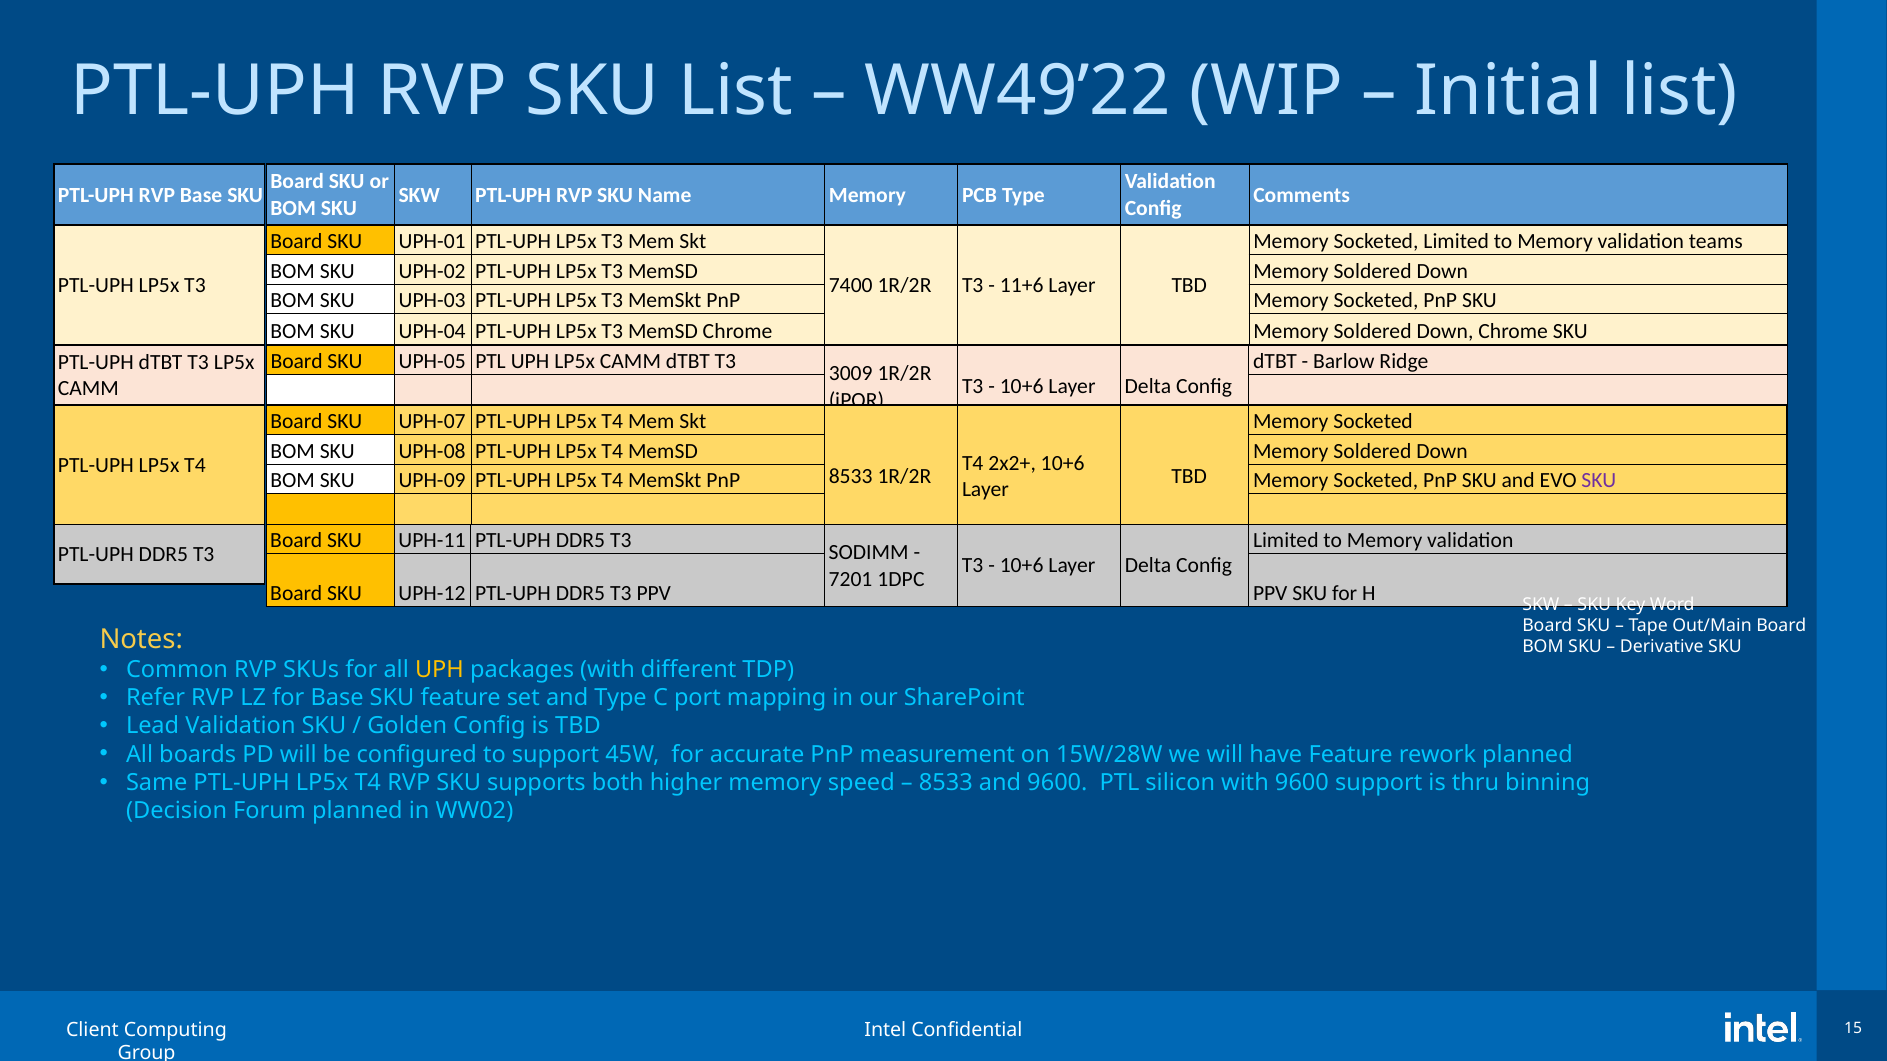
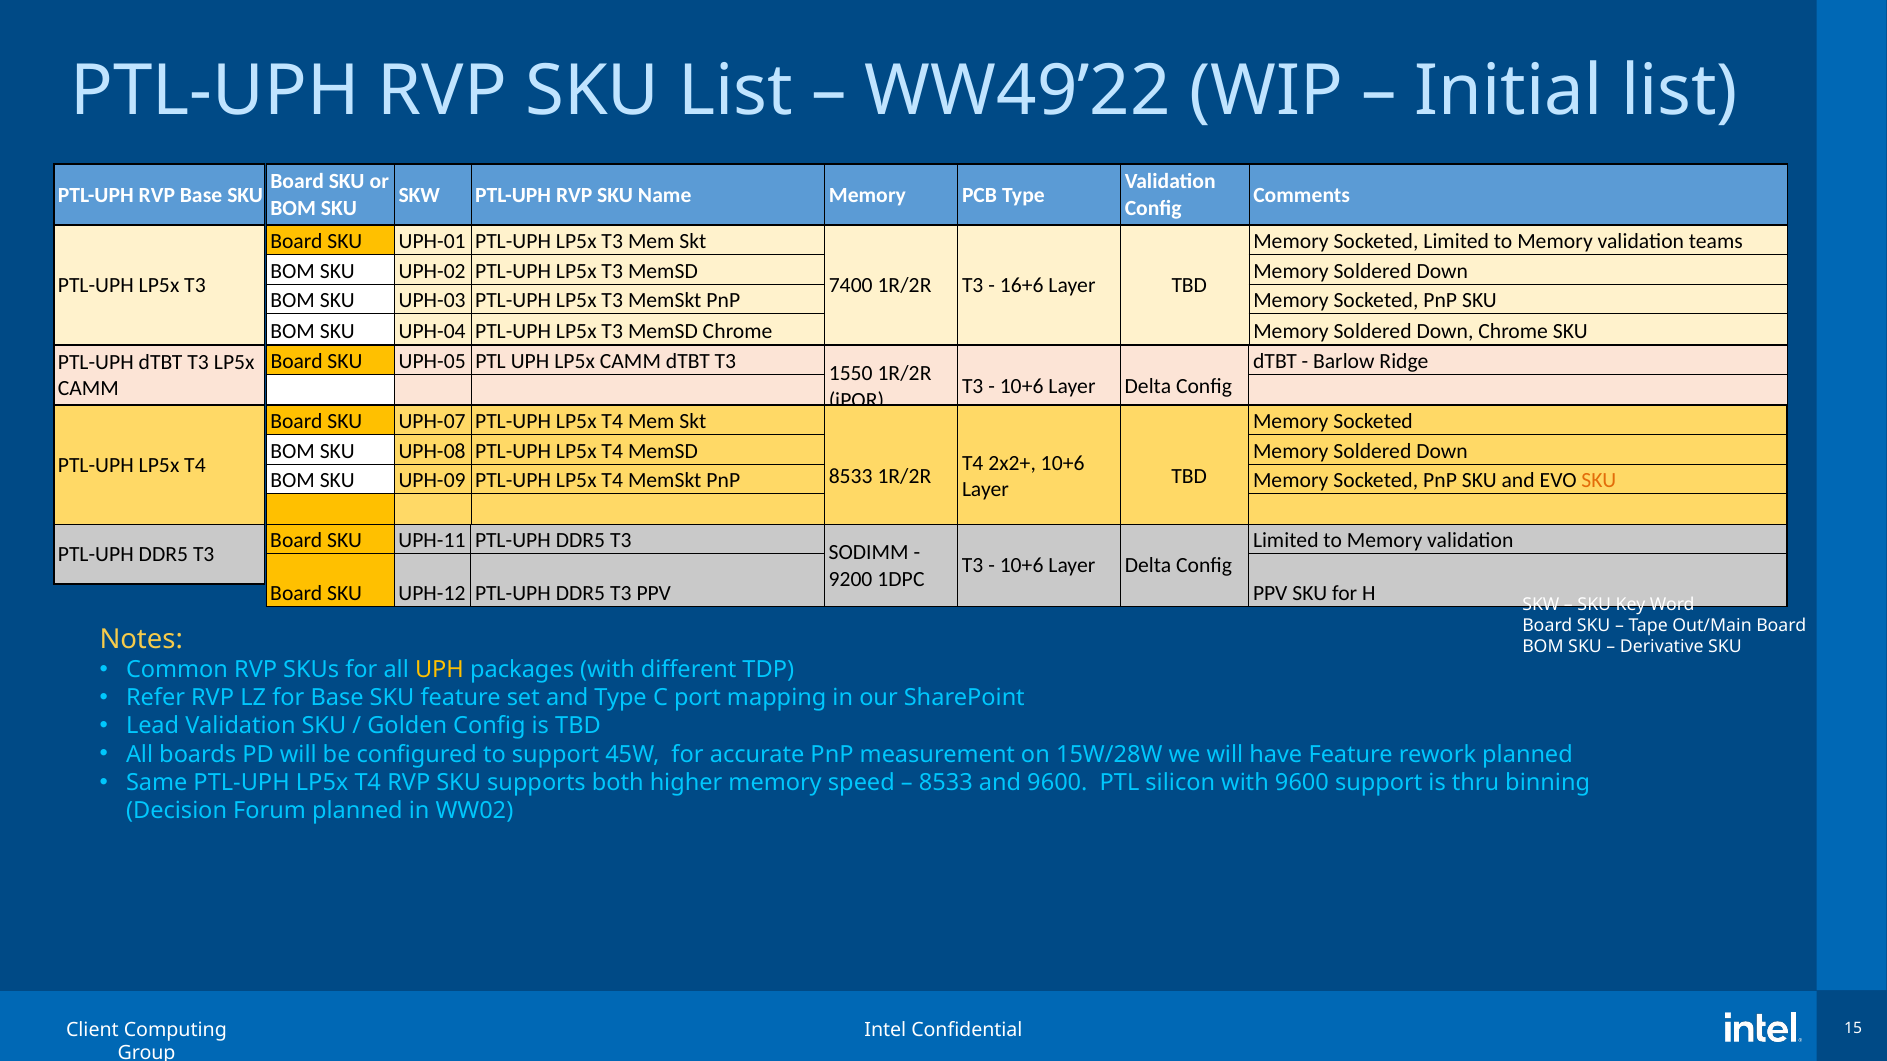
11+6: 11+6 -> 16+6
3009: 3009 -> 1550
SKU at (1599, 481) colour: purple -> orange
7201: 7201 -> 9200
